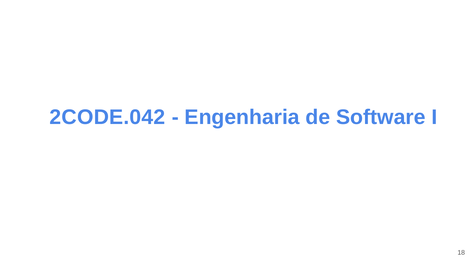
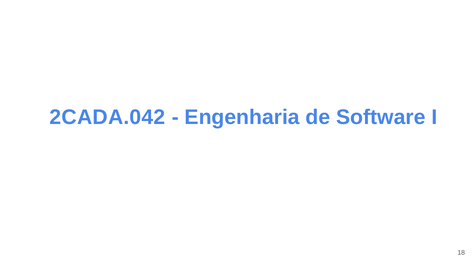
2CODE.042: 2CODE.042 -> 2CADA.042
